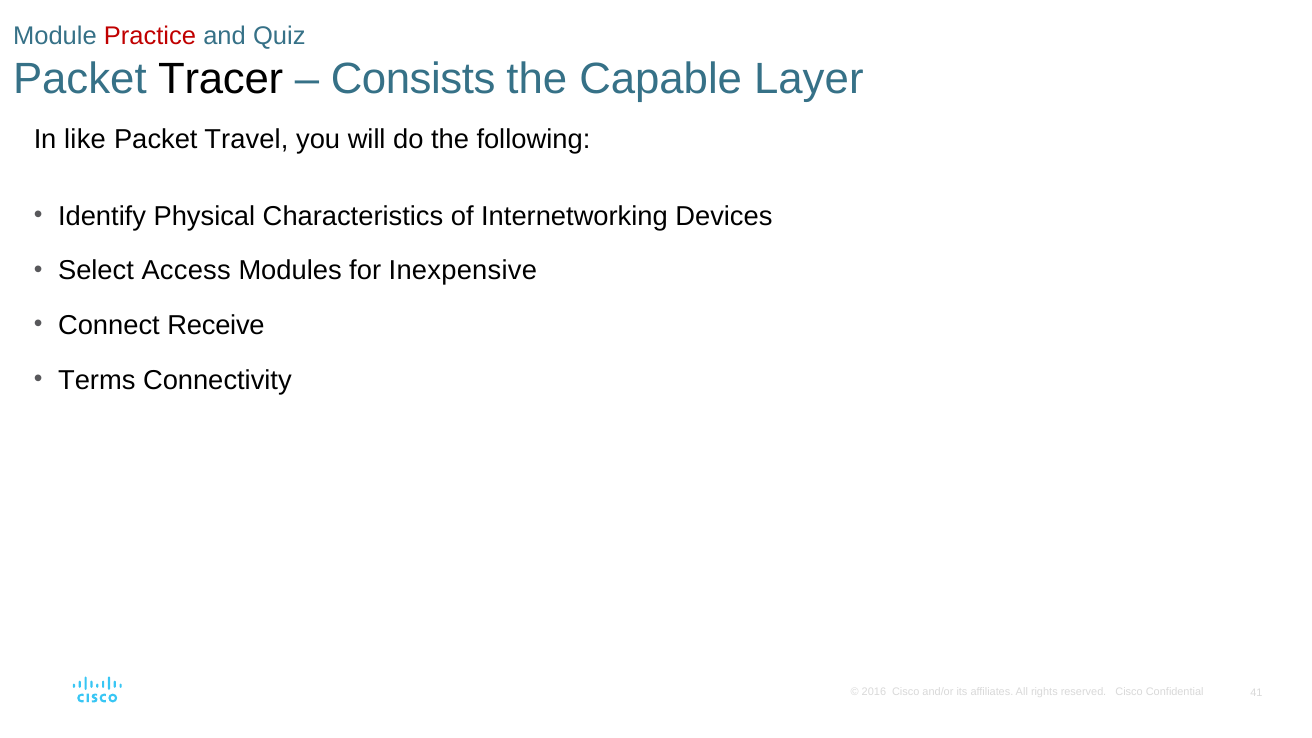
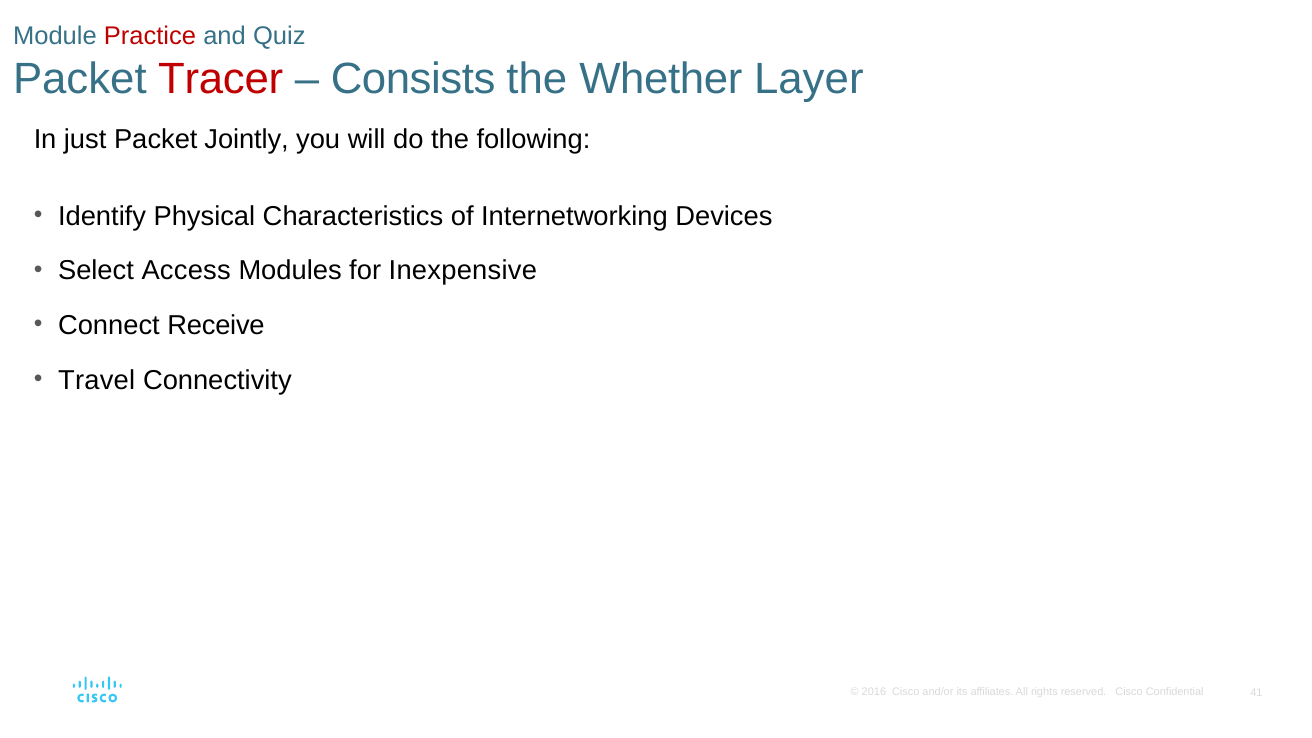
Tracer colour: black -> red
Capable: Capable -> Whether
like: like -> just
Travel: Travel -> Jointly
Terms: Terms -> Travel
